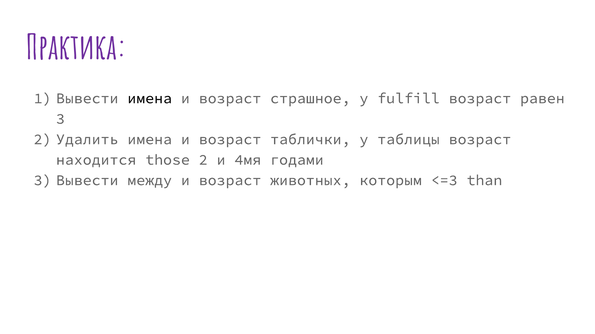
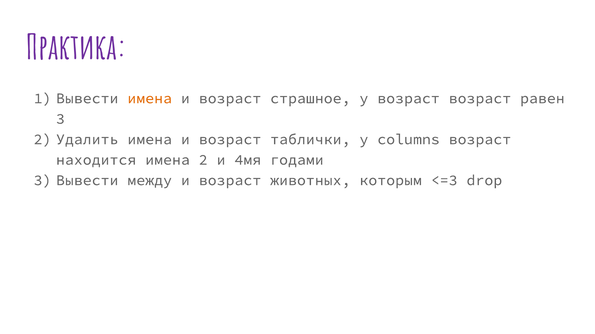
имена at (150, 99) colour: black -> orange
у fulfill: fulfill -> возраст
таблицы: таблицы -> columns
находится those: those -> имена
than: than -> drop
